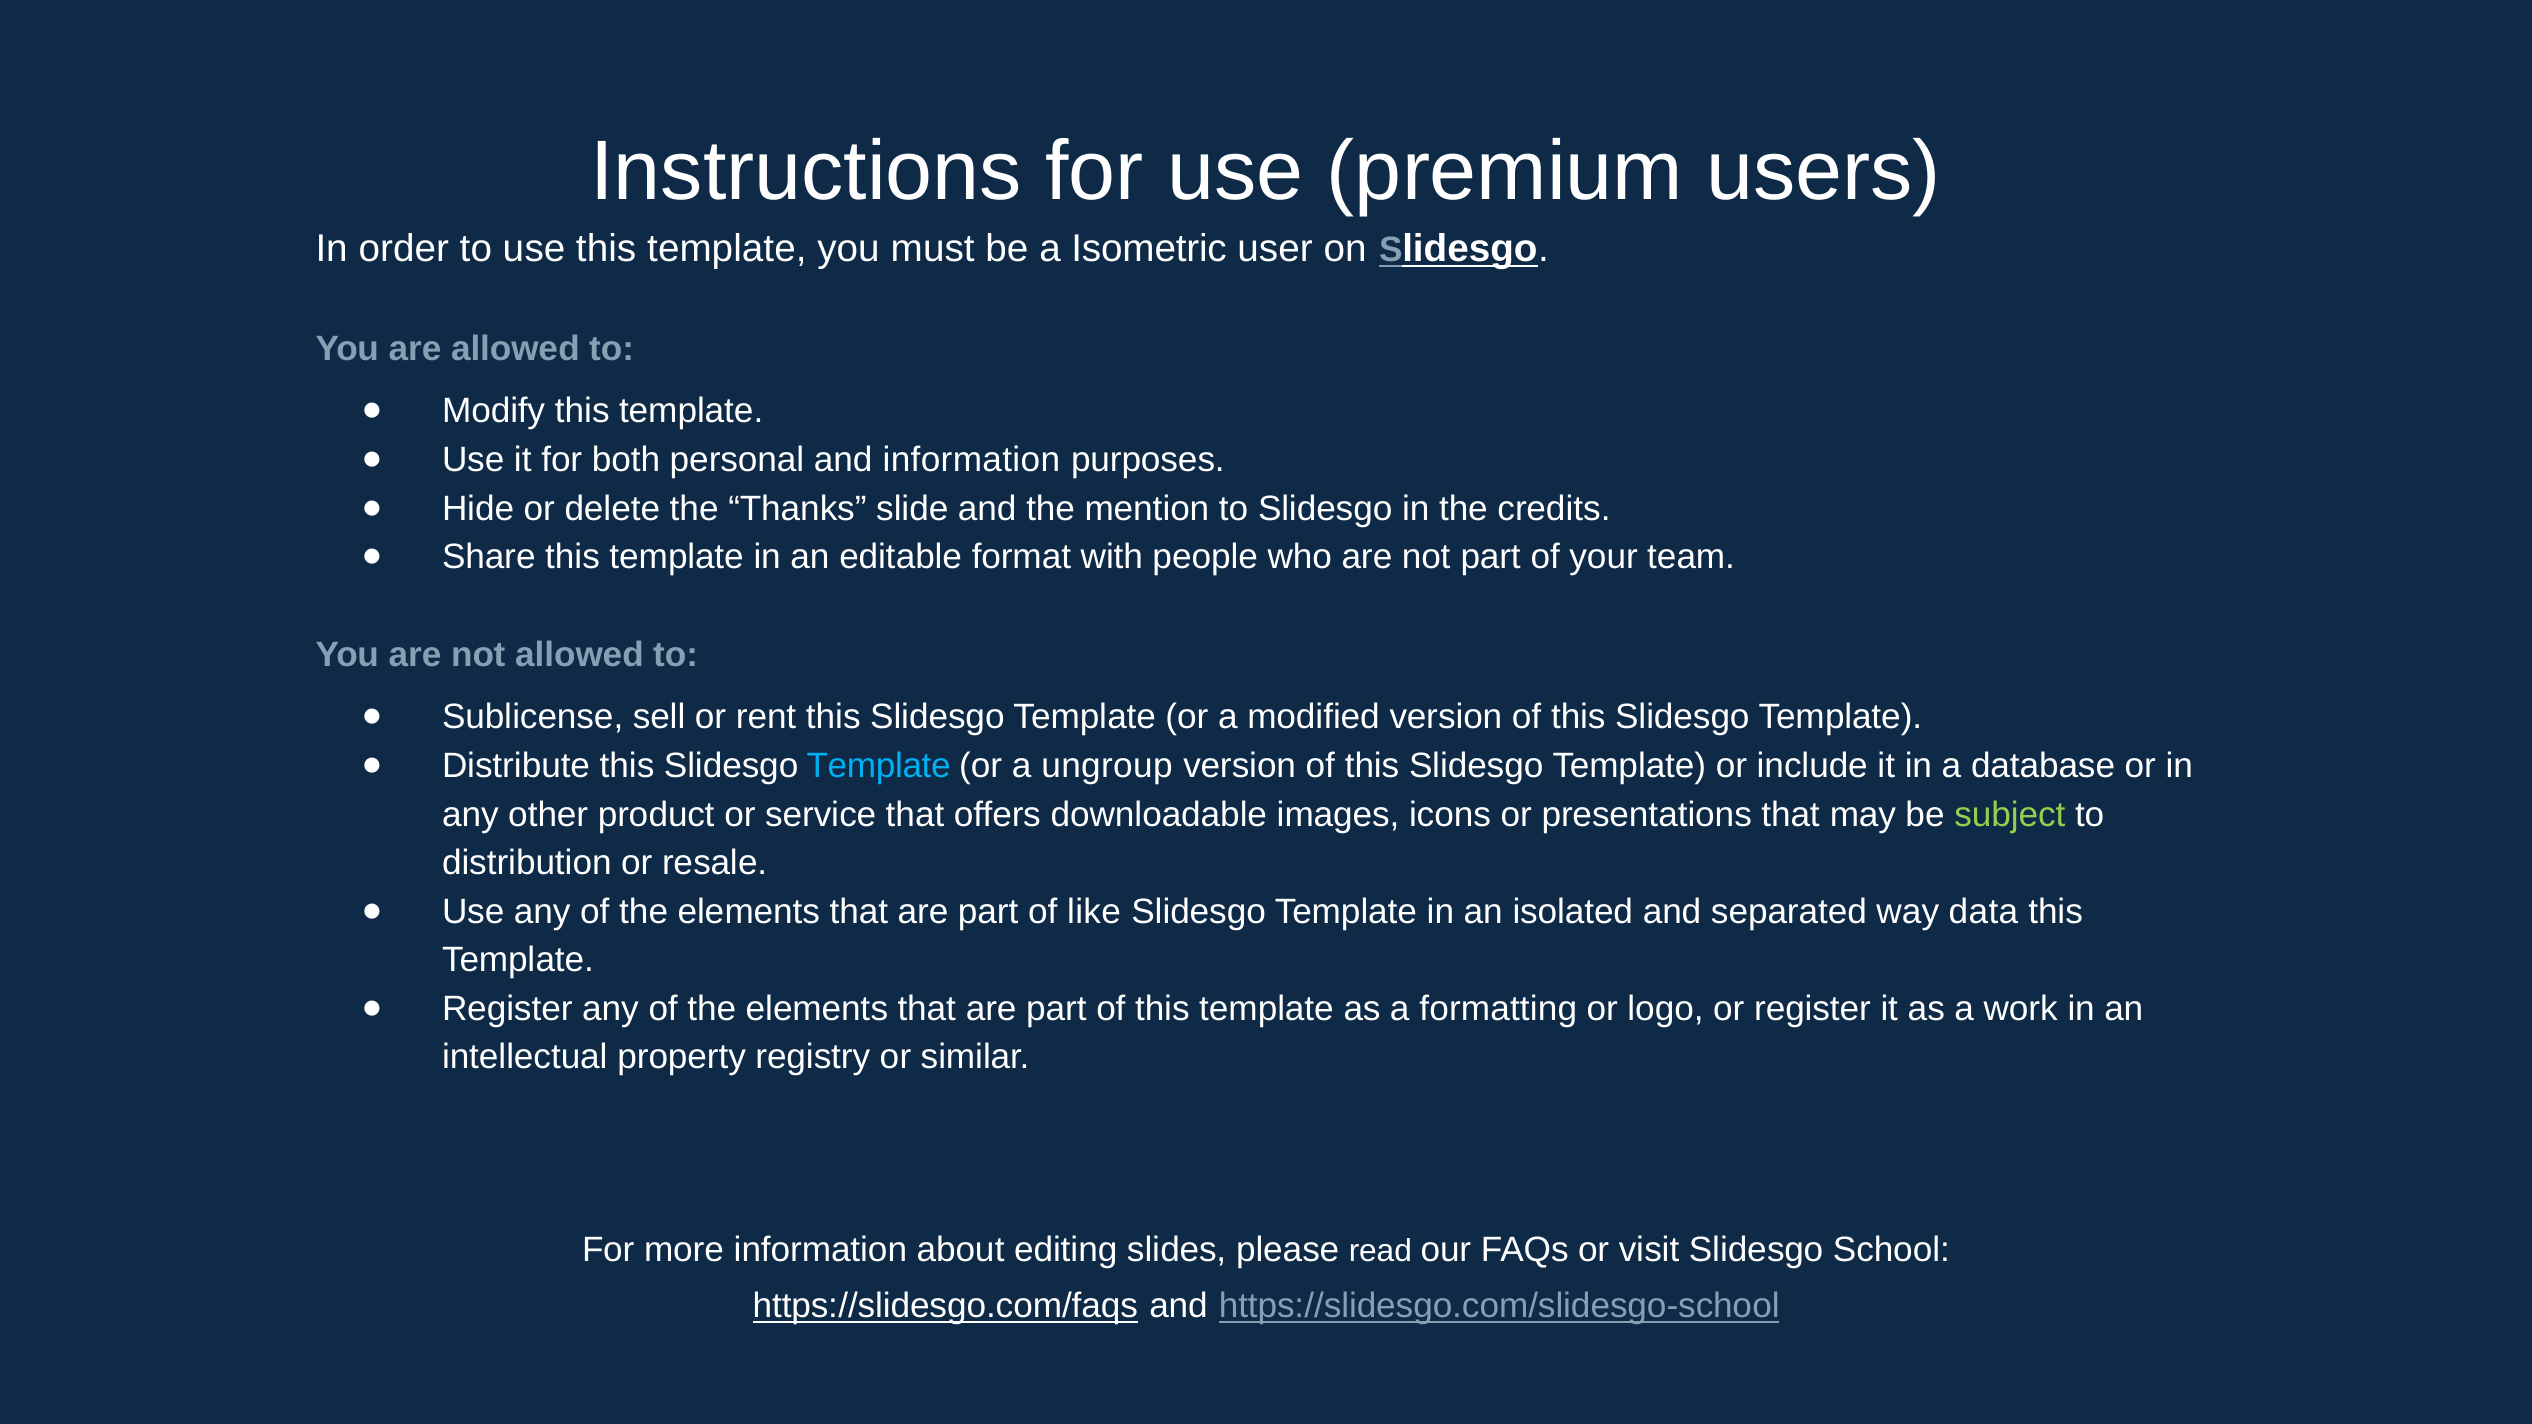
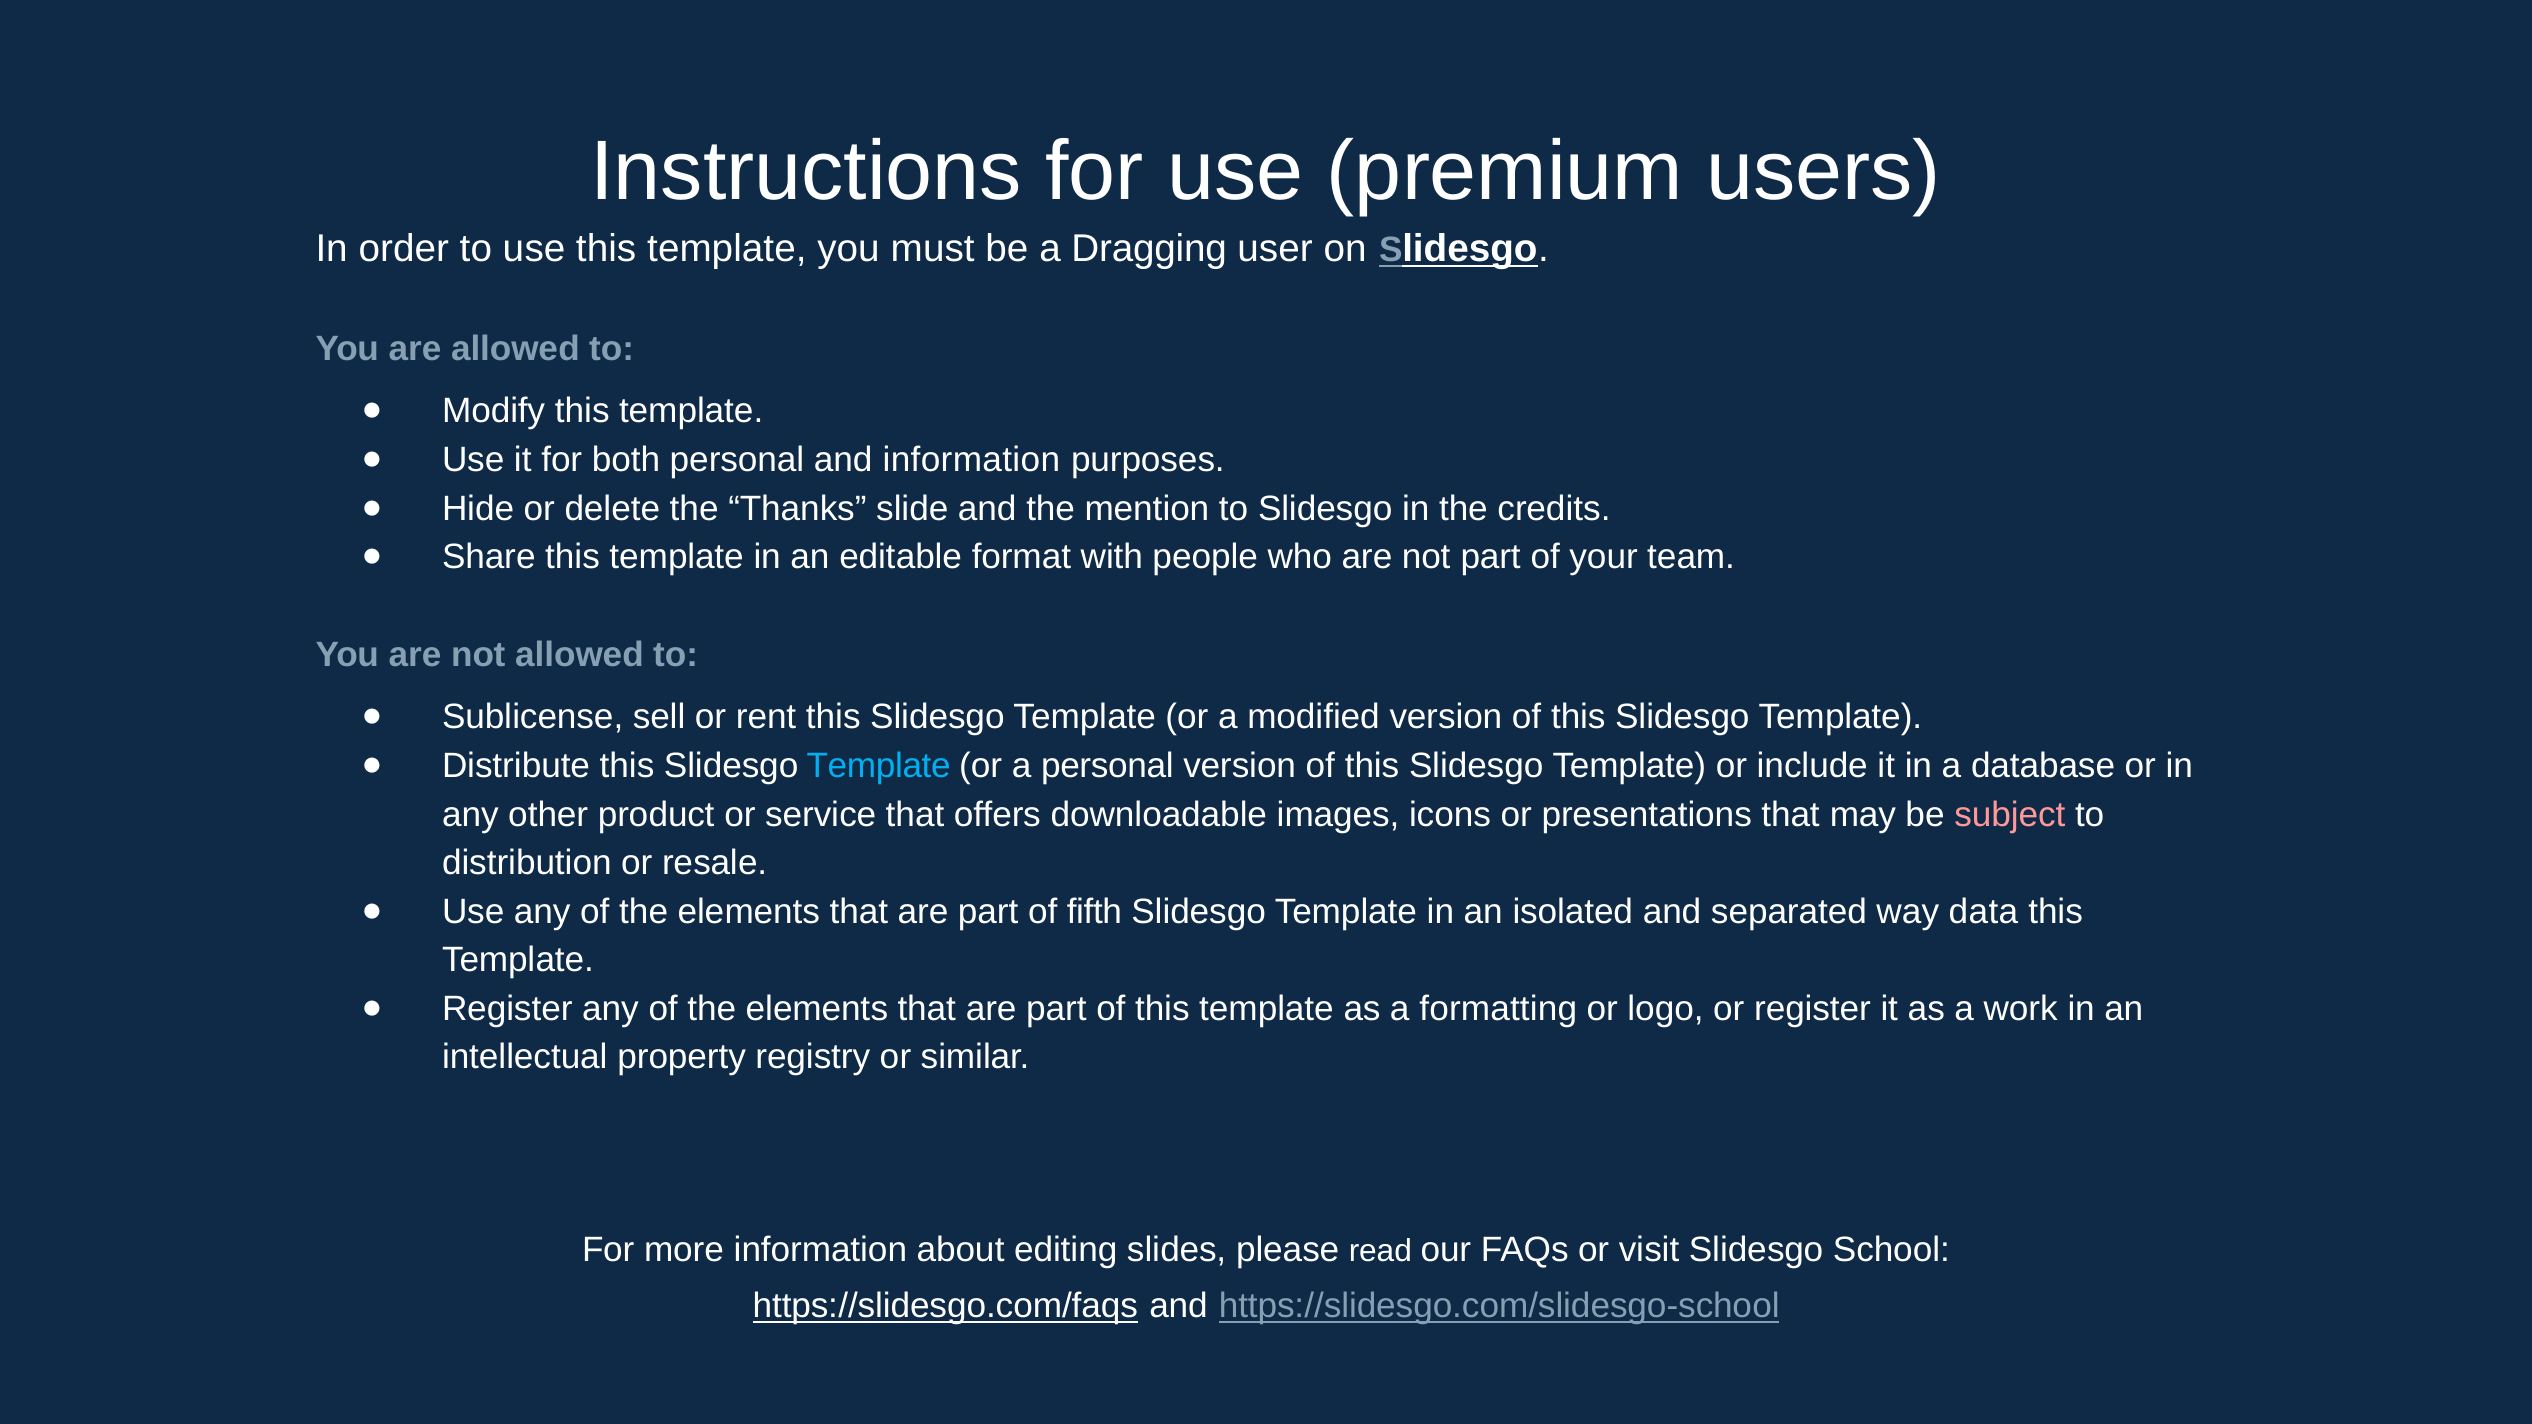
Isometric: Isometric -> Dragging
a ungroup: ungroup -> personal
subject colour: light green -> pink
like: like -> fifth
